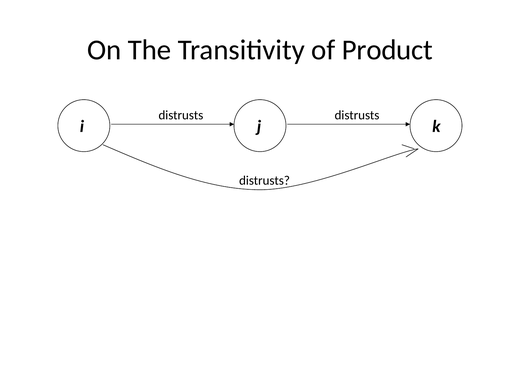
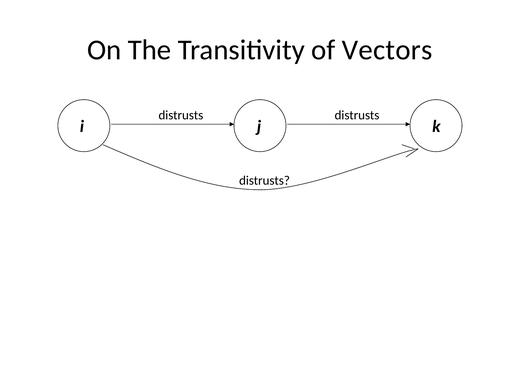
Product: Product -> Vectors
